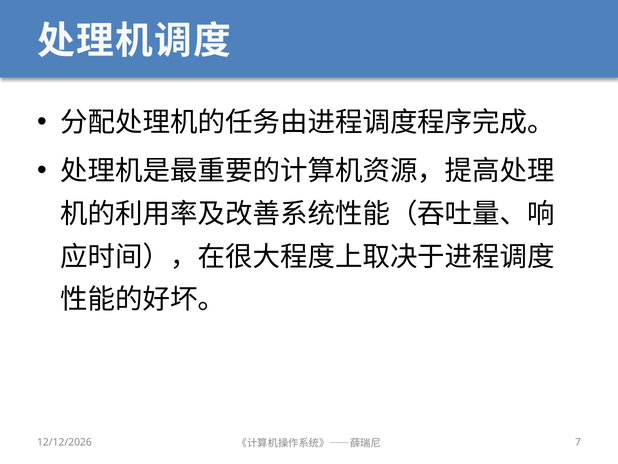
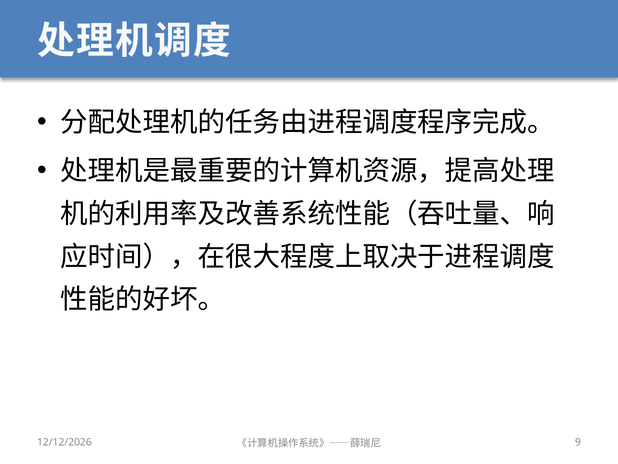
7: 7 -> 9
